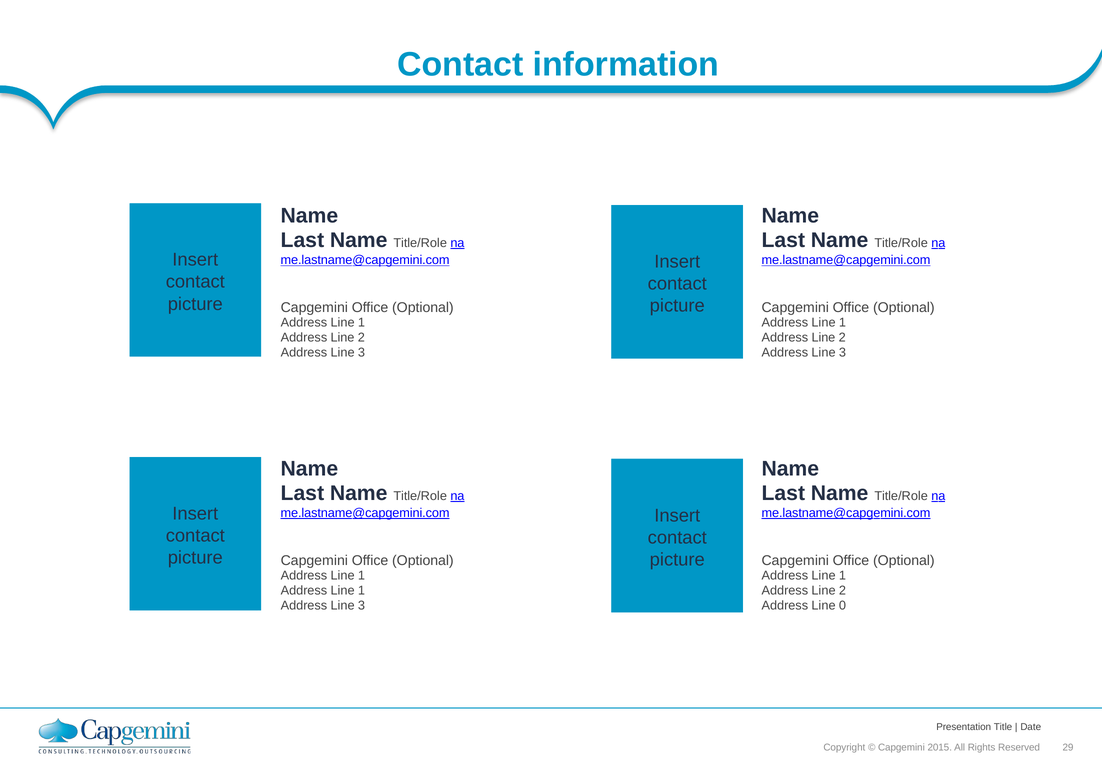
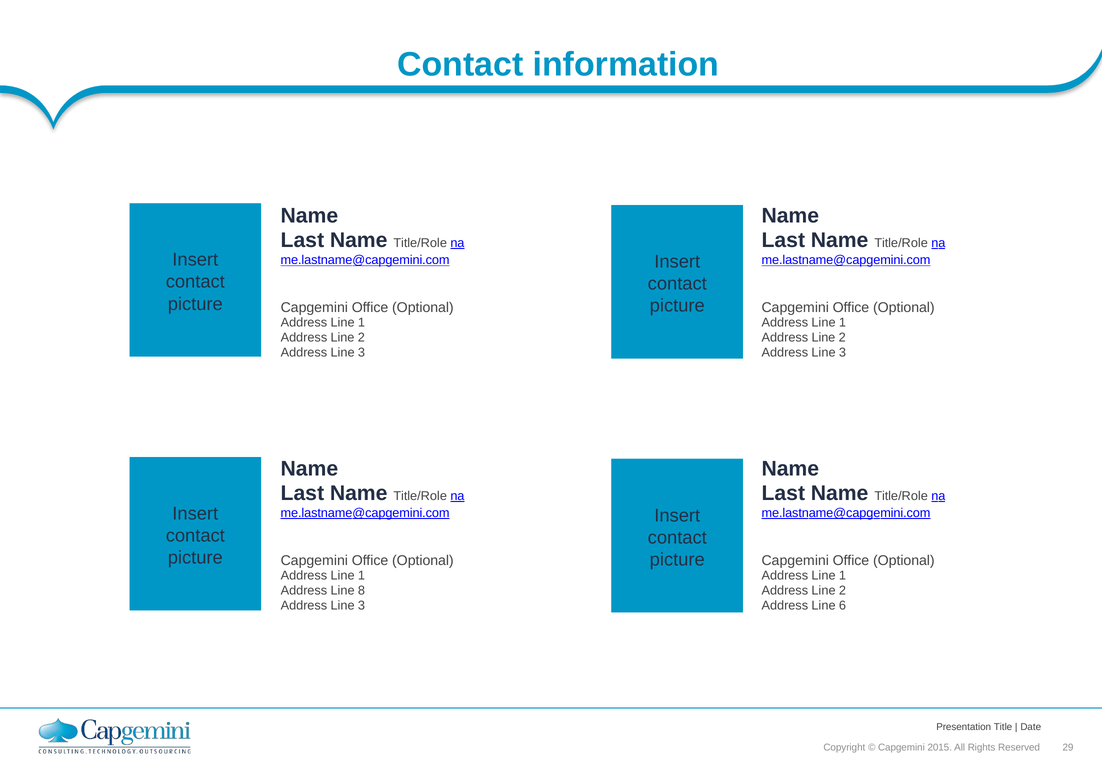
1 at (361, 591): 1 -> 8
0: 0 -> 6
